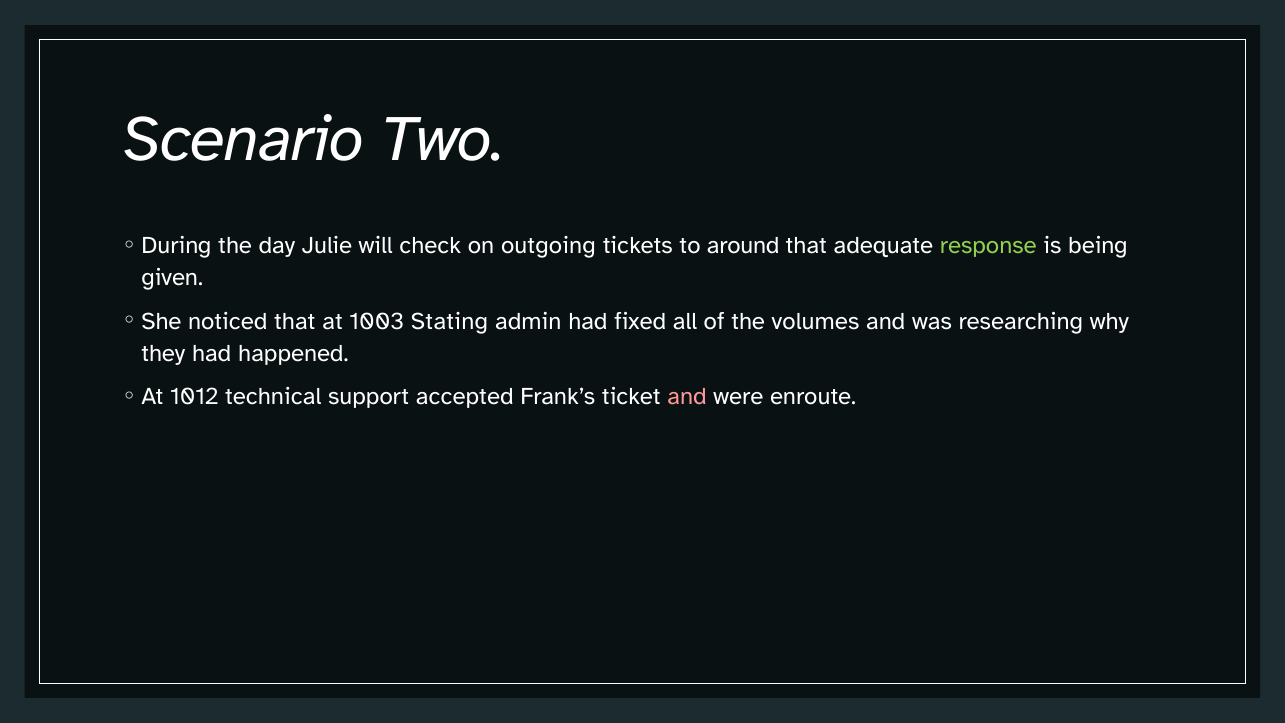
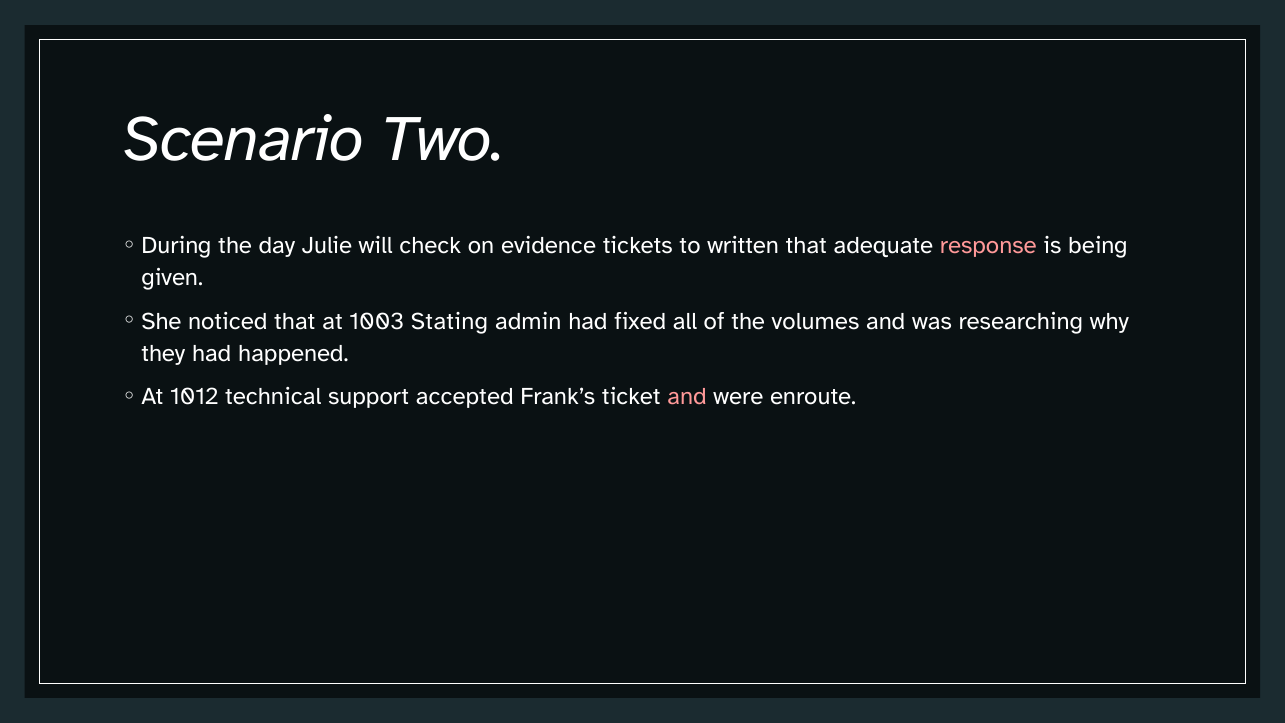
outgoing: outgoing -> evidence
around: around -> written
response colour: light green -> pink
